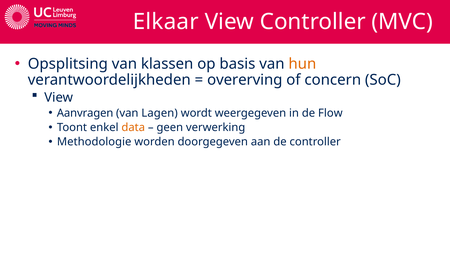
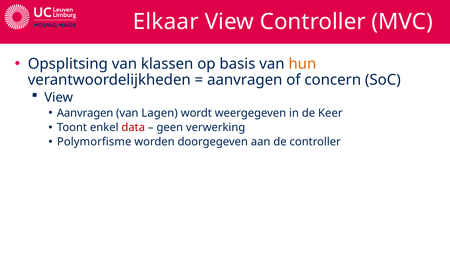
overerving at (245, 80): overerving -> aanvragen
Flow: Flow -> Keer
data colour: orange -> red
Methodologie: Methodologie -> Polymorfisme
